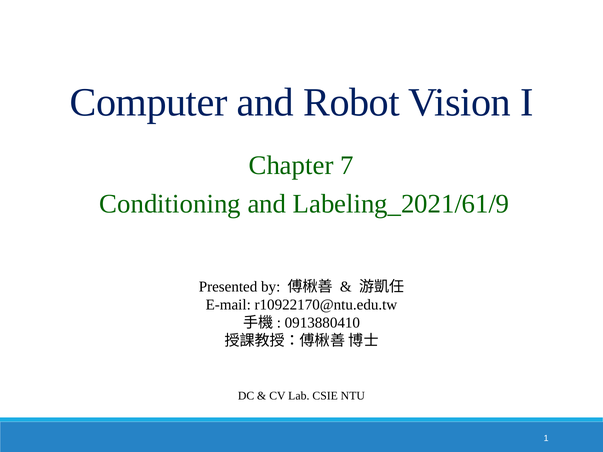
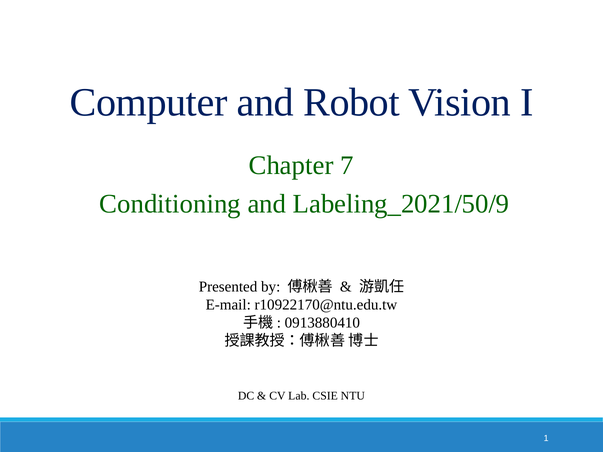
Labeling_2021/61/9: Labeling_2021/61/9 -> Labeling_2021/50/9
